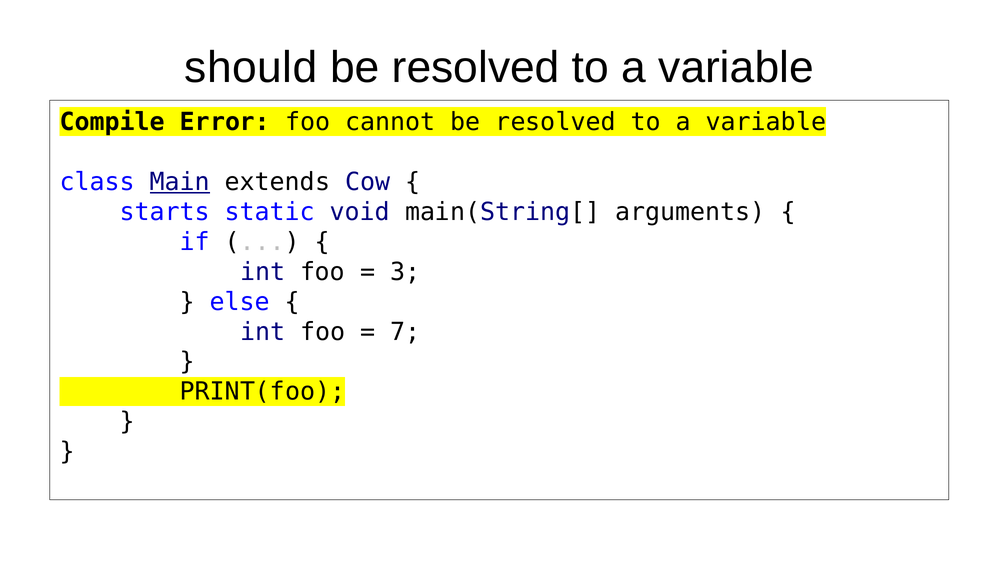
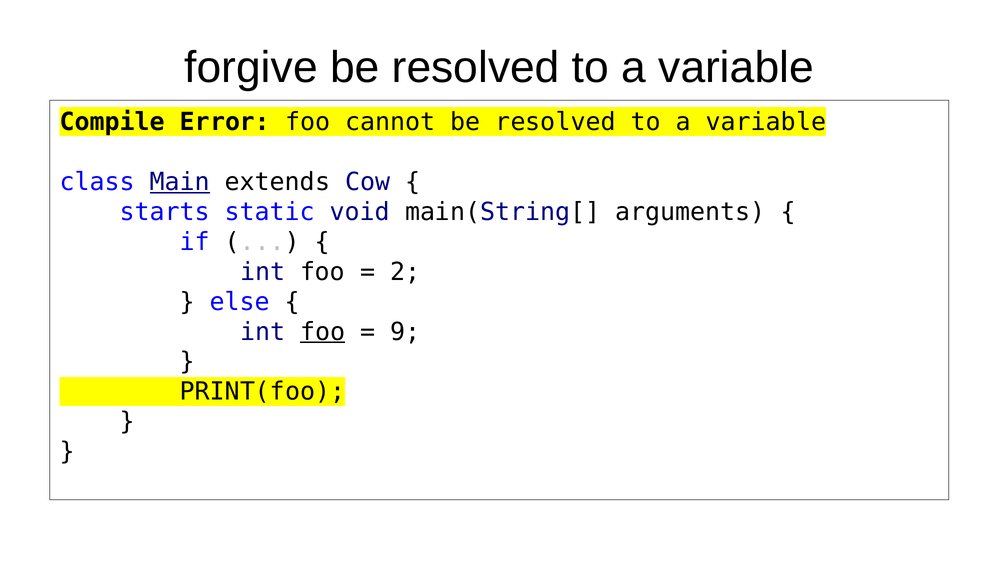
should: should -> forgive
3: 3 -> 2
foo at (323, 332) underline: none -> present
7: 7 -> 9
